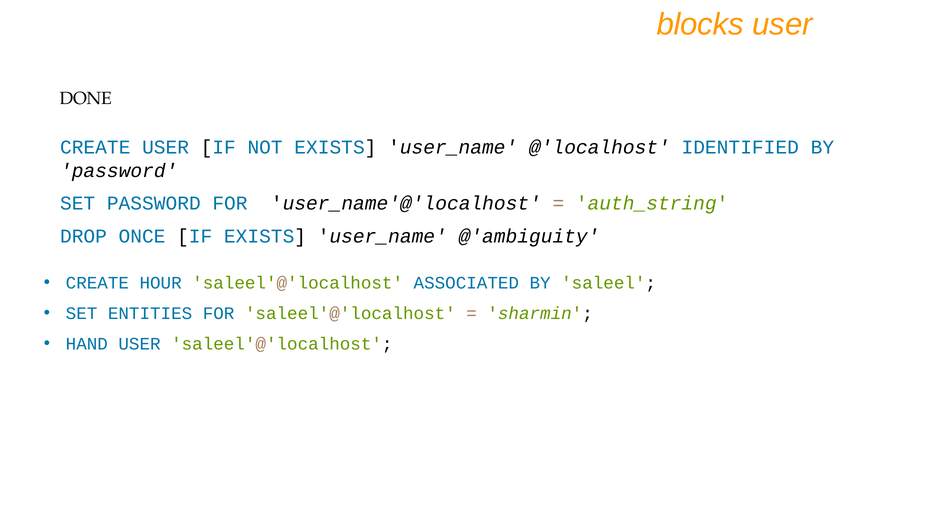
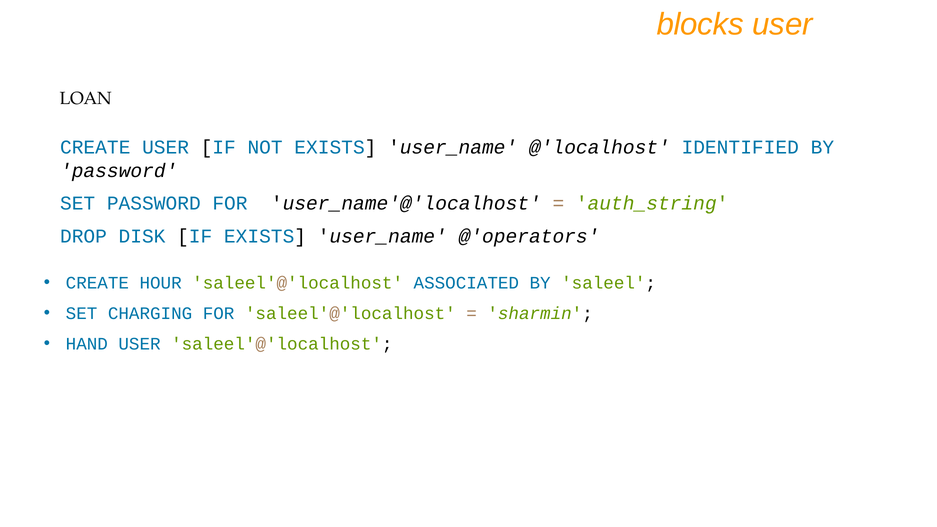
DONE: DONE -> LOAN
ONCE: ONCE -> DISK
@'ambiguity: @'ambiguity -> @'operators
ENTITIES: ENTITIES -> CHARGING
